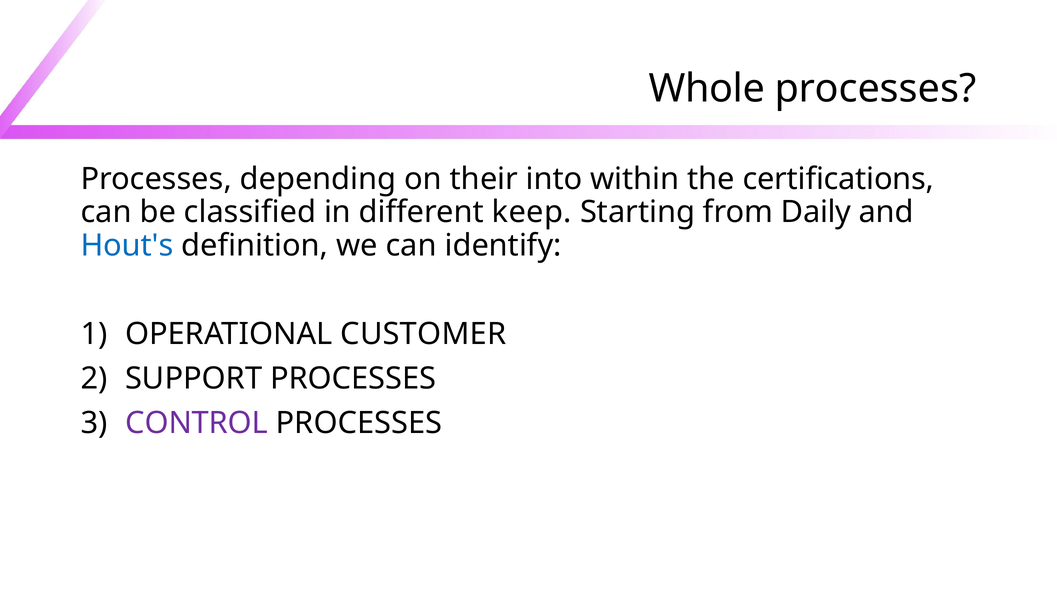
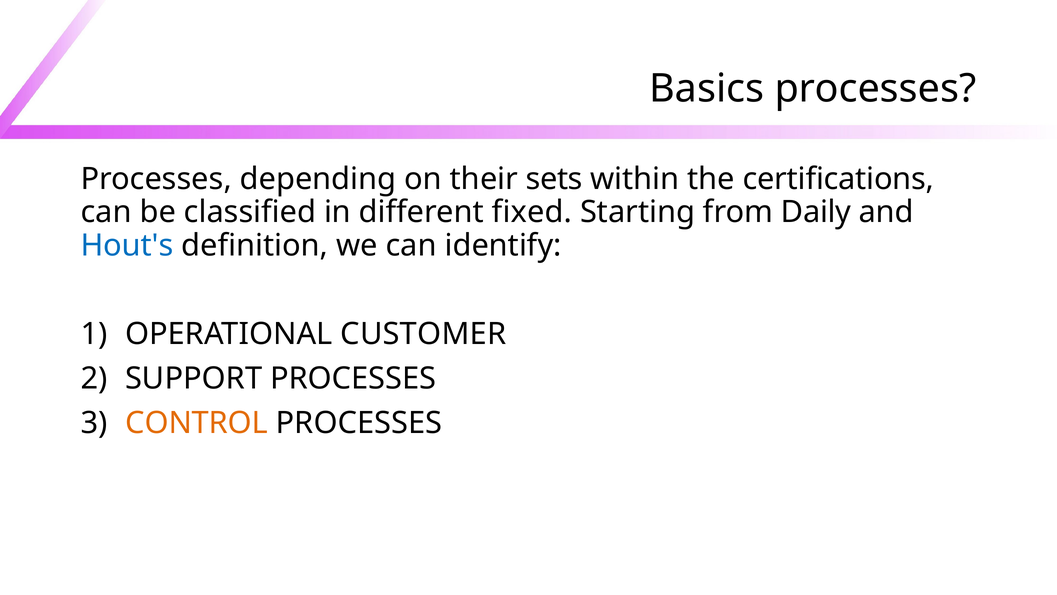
Whole: Whole -> Basics
into: into -> sets
keep: keep -> fixed
CONTROL colour: purple -> orange
